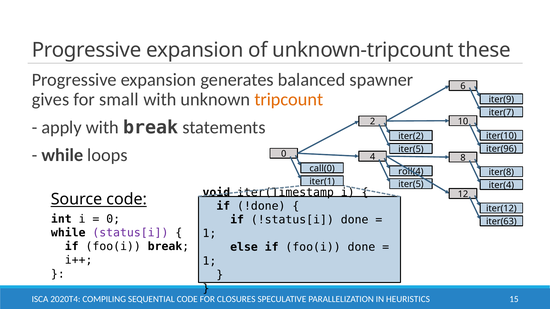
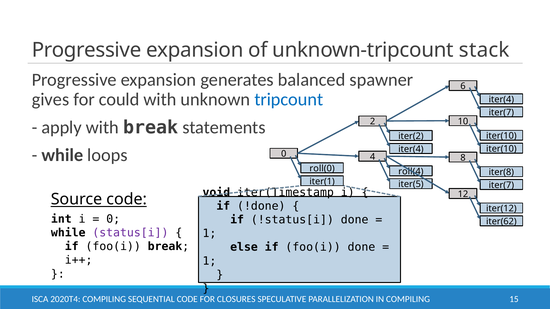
these: these -> stack
small: small -> could
tripcount colour: orange -> blue
iter(9 at (501, 100): iter(9 -> iter(4
iter(96 at (501, 149): iter(96 -> iter(10
iter(5 at (411, 149): iter(5 -> iter(4
call(0: call(0 -> roll(0
iter(4 at (501, 185): iter(4 -> iter(7
iter(63: iter(63 -> iter(62
IN HEURISTICS: HEURISTICS -> COMPILING
